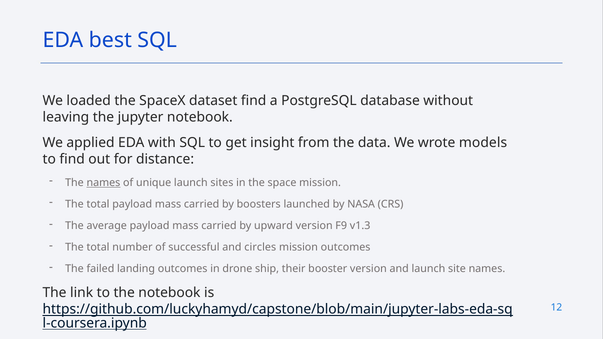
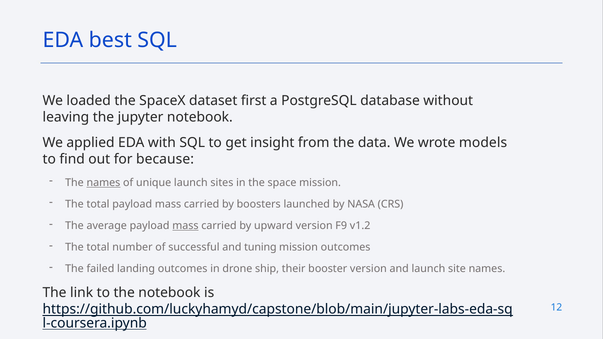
dataset find: find -> first
distance: distance -> because
mass at (185, 226) underline: none -> present
v1.3: v1.3 -> v1.2
circles: circles -> tuning
